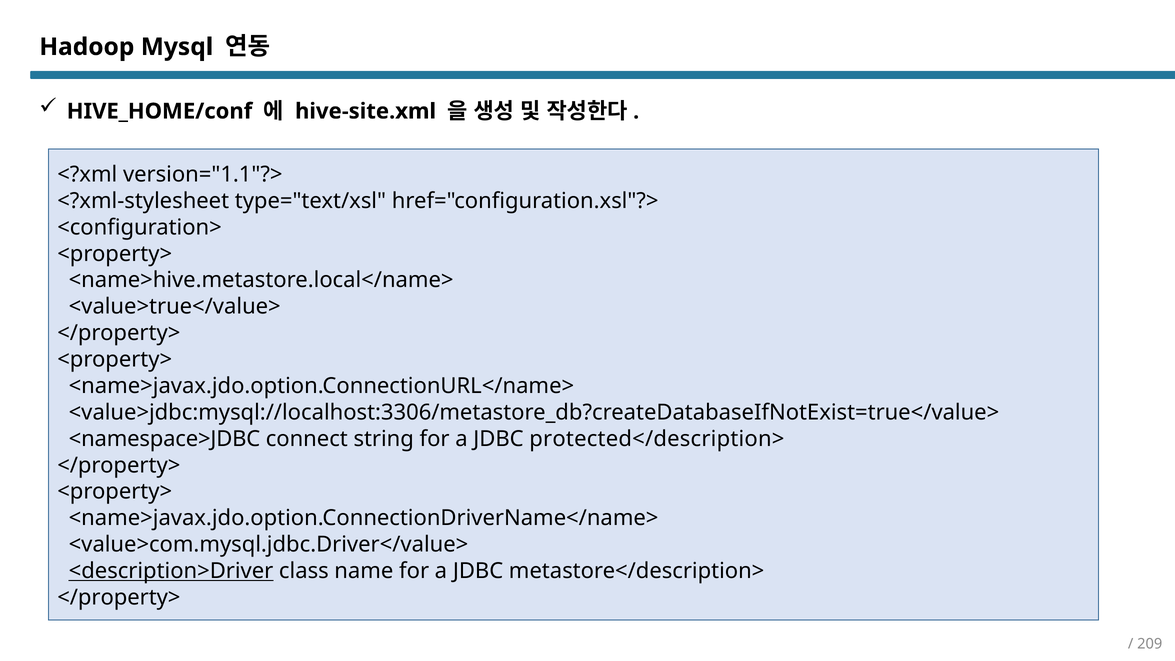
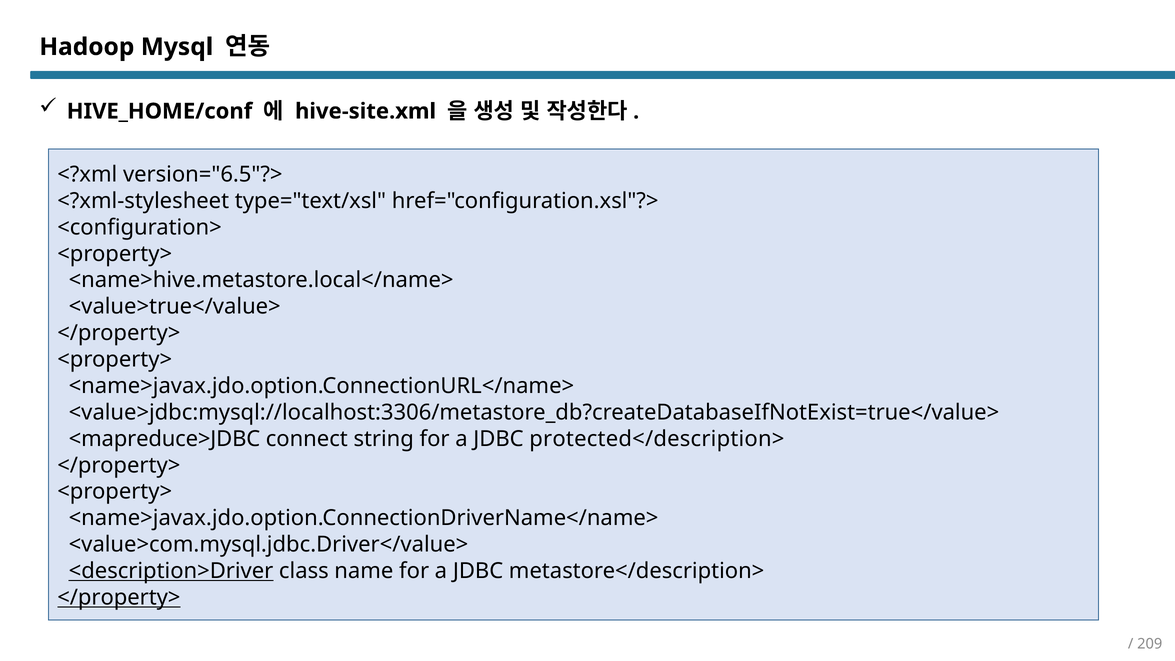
version="1.1"?>: version="1.1"?> -> version="6.5"?>
<namespace>JDBC: <namespace>JDBC -> <mapreduce>JDBC
</property> at (119, 597) underline: none -> present
